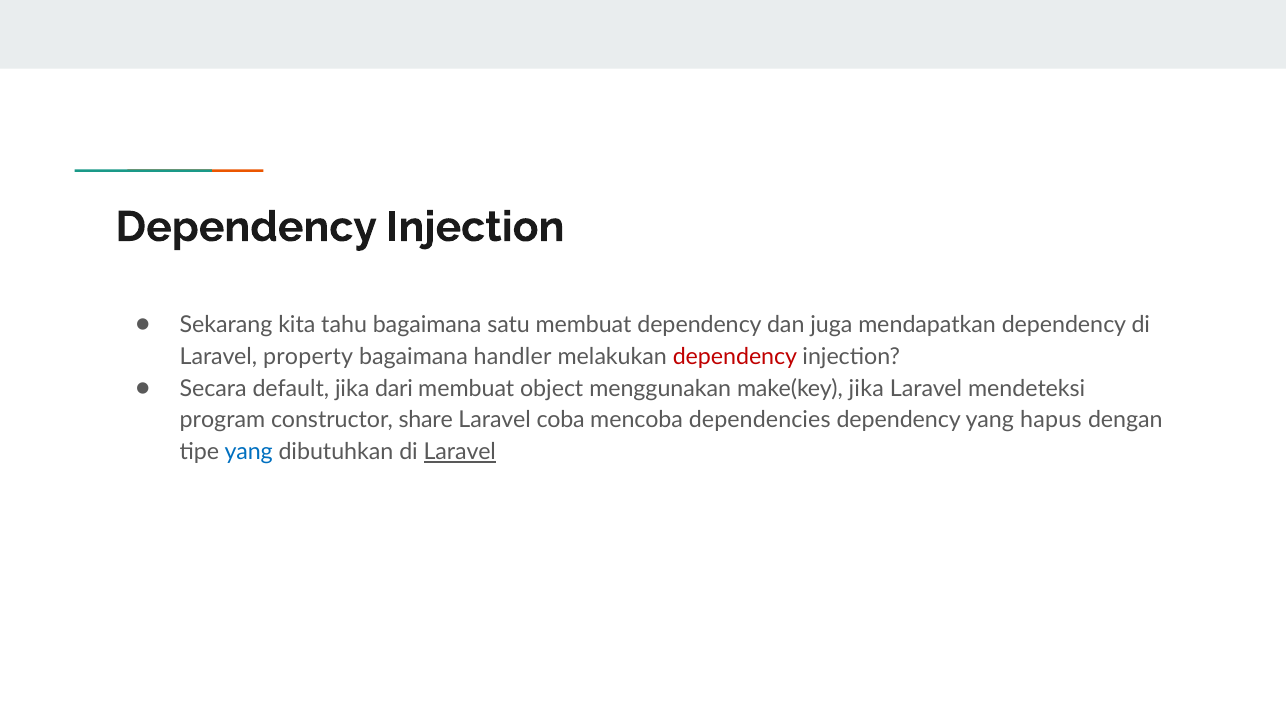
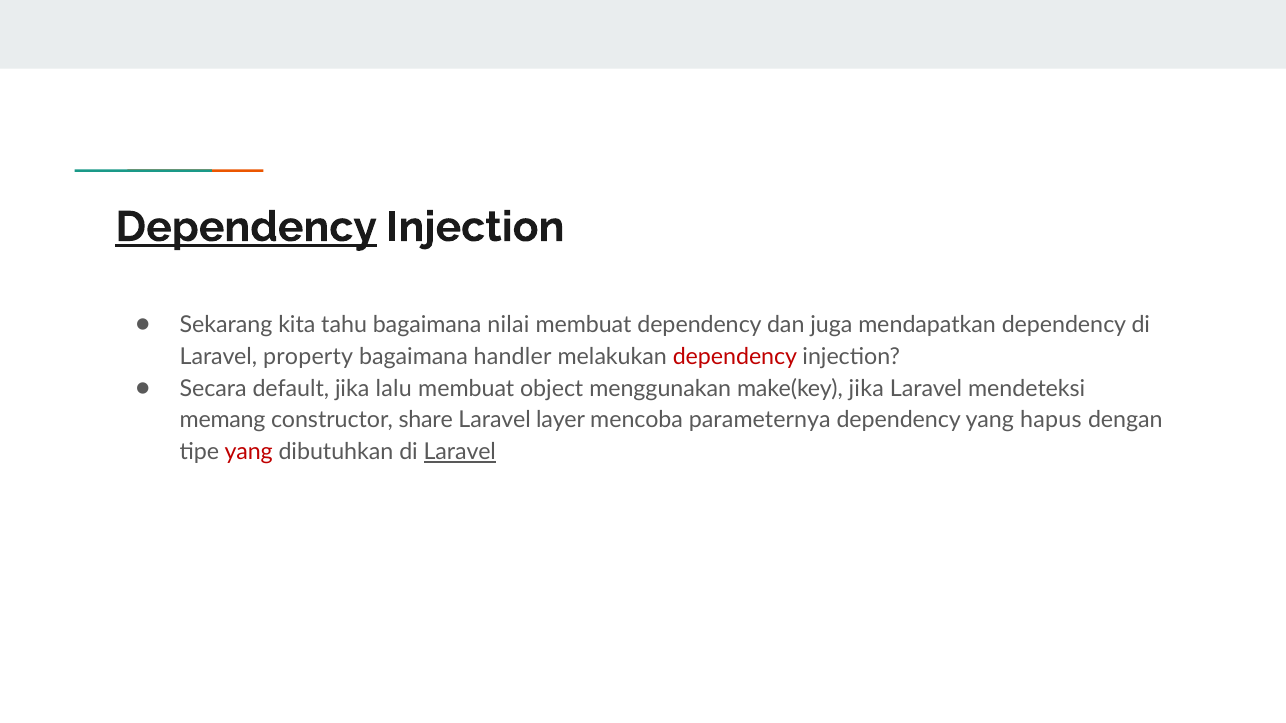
Dependency at (246, 227) underline: none -> present
satu: satu -> nilai
dari: dari -> lalu
program: program -> memang
coba: coba -> layer
dependencies: dependencies -> parameternya
yang at (249, 452) colour: blue -> red
